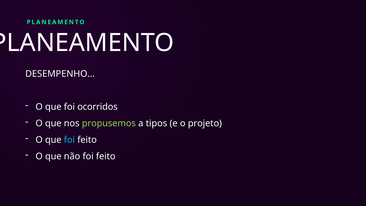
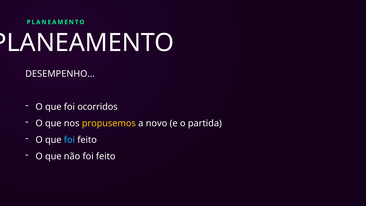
propusemos colour: light green -> yellow
tipos: tipos -> novo
projeto: projeto -> partida
